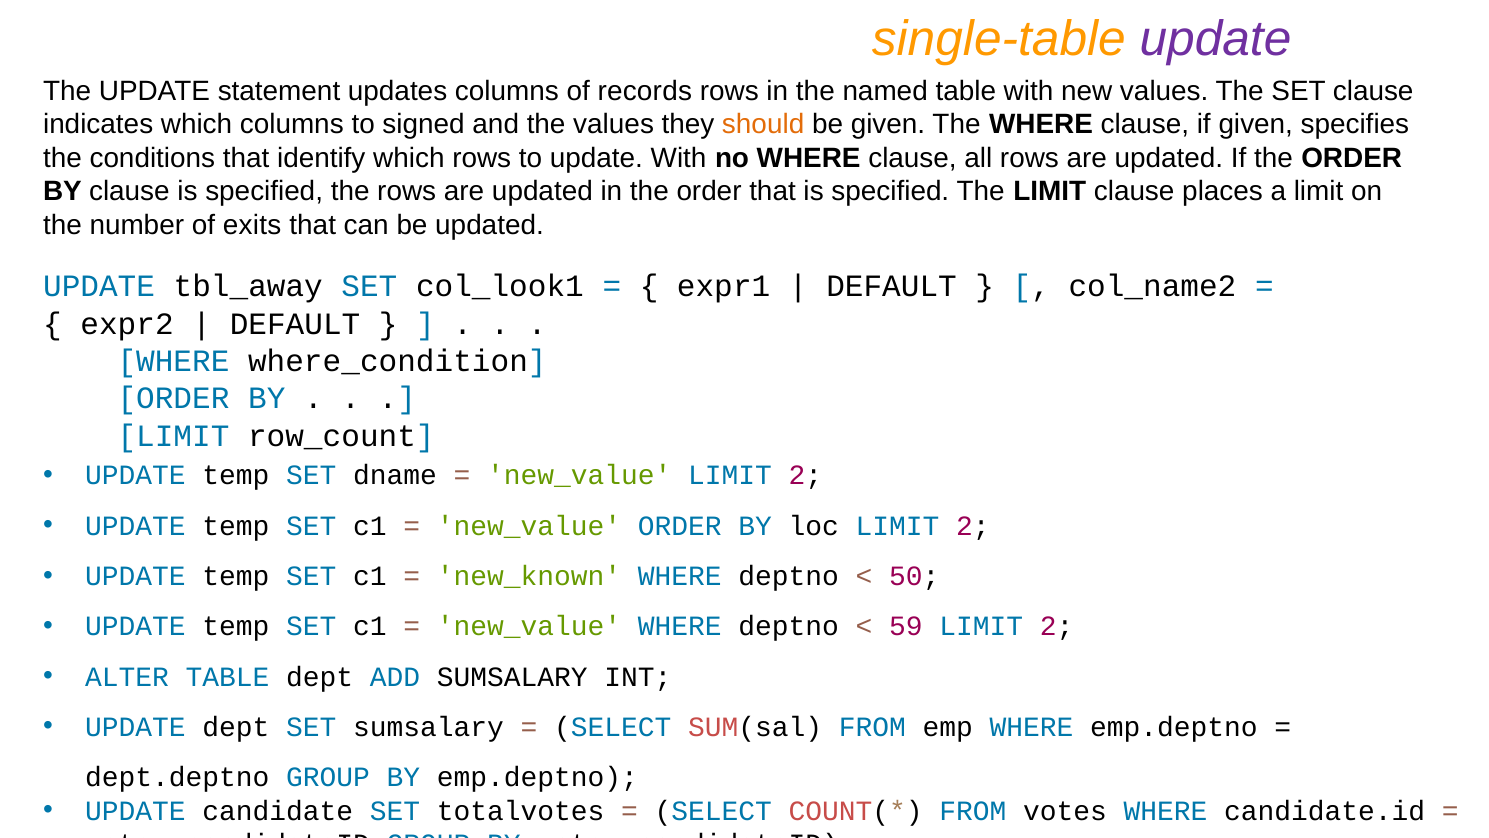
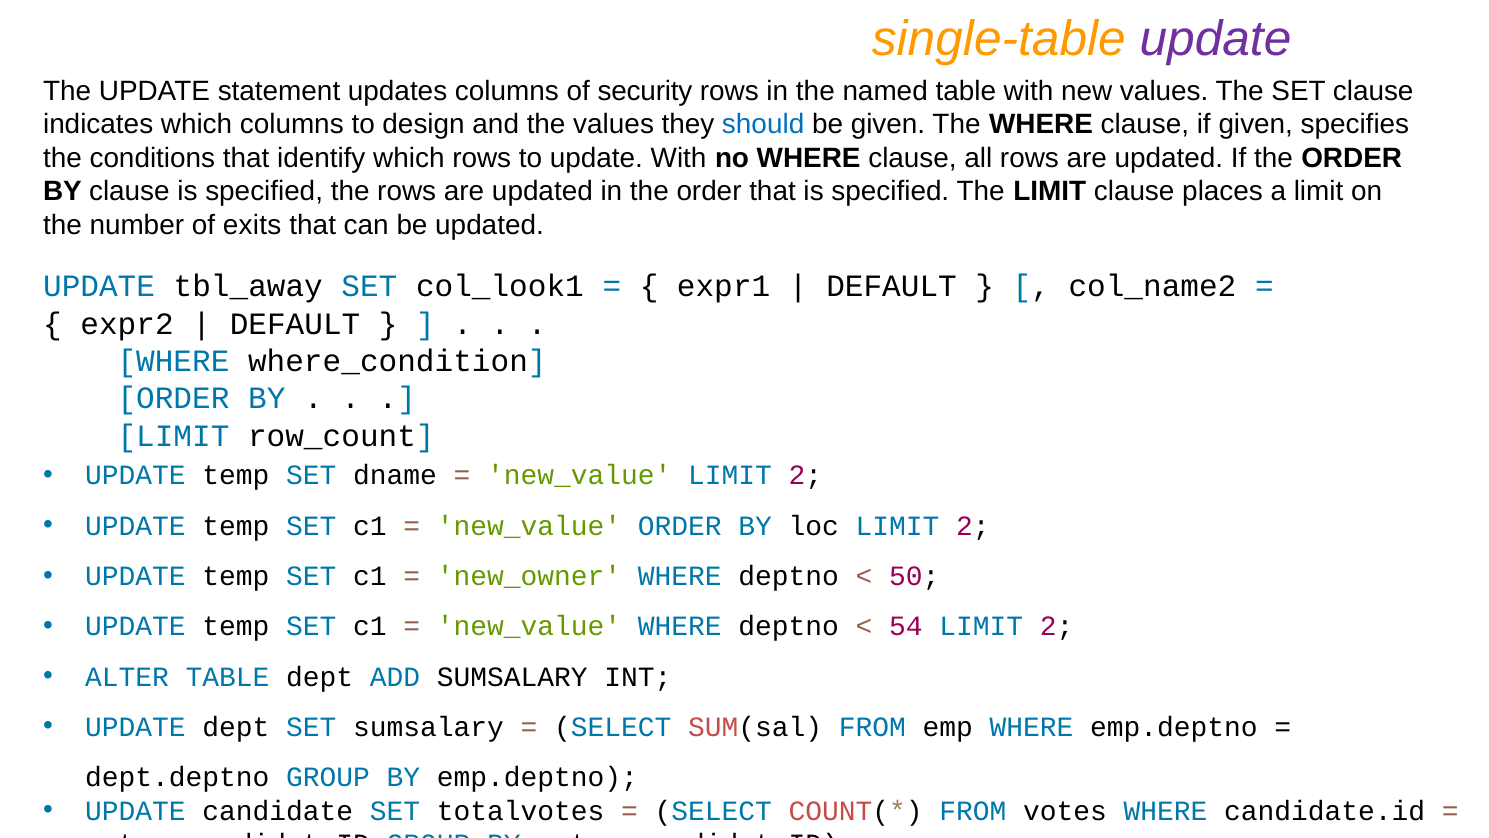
records: records -> security
signed: signed -> design
should colour: orange -> blue
new_known: new_known -> new_owner
59: 59 -> 54
